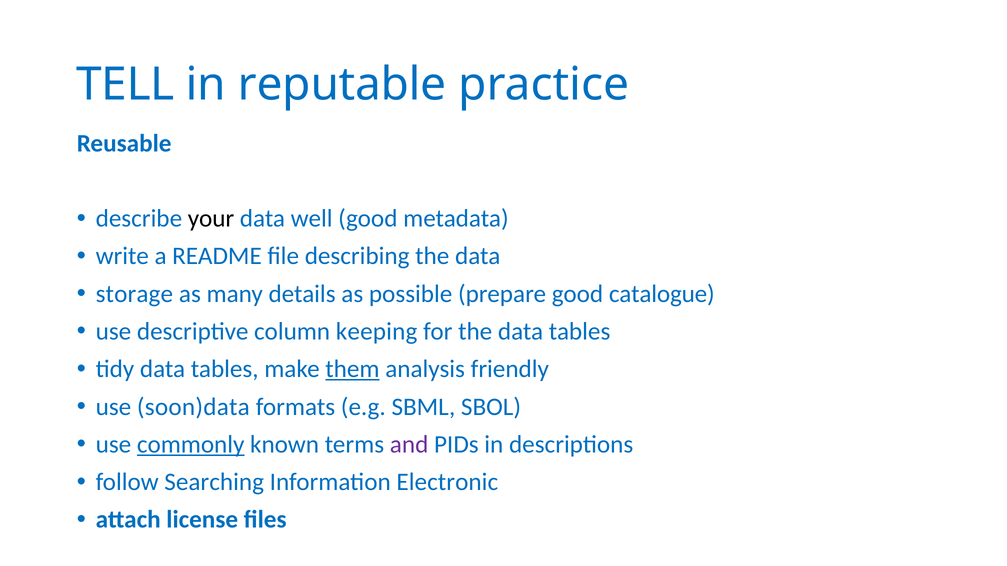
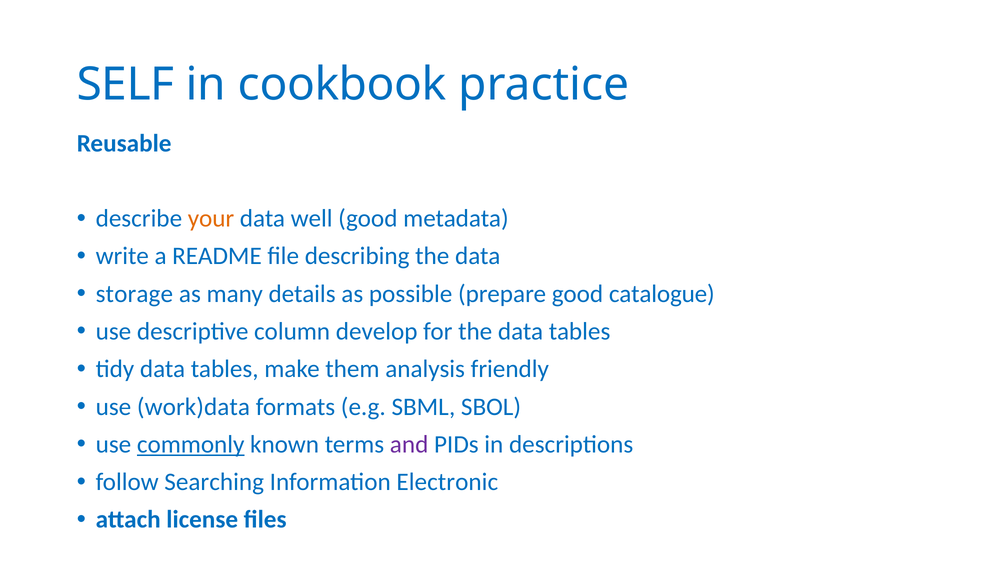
TELL: TELL -> SELF
reputable: reputable -> cookbook
your colour: black -> orange
keeping: keeping -> develop
them underline: present -> none
soon)data: soon)data -> work)data
